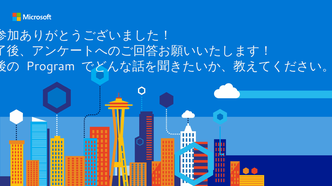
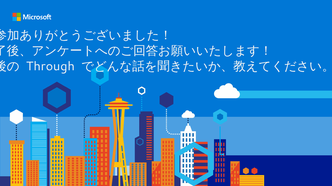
Program: Program -> Through
